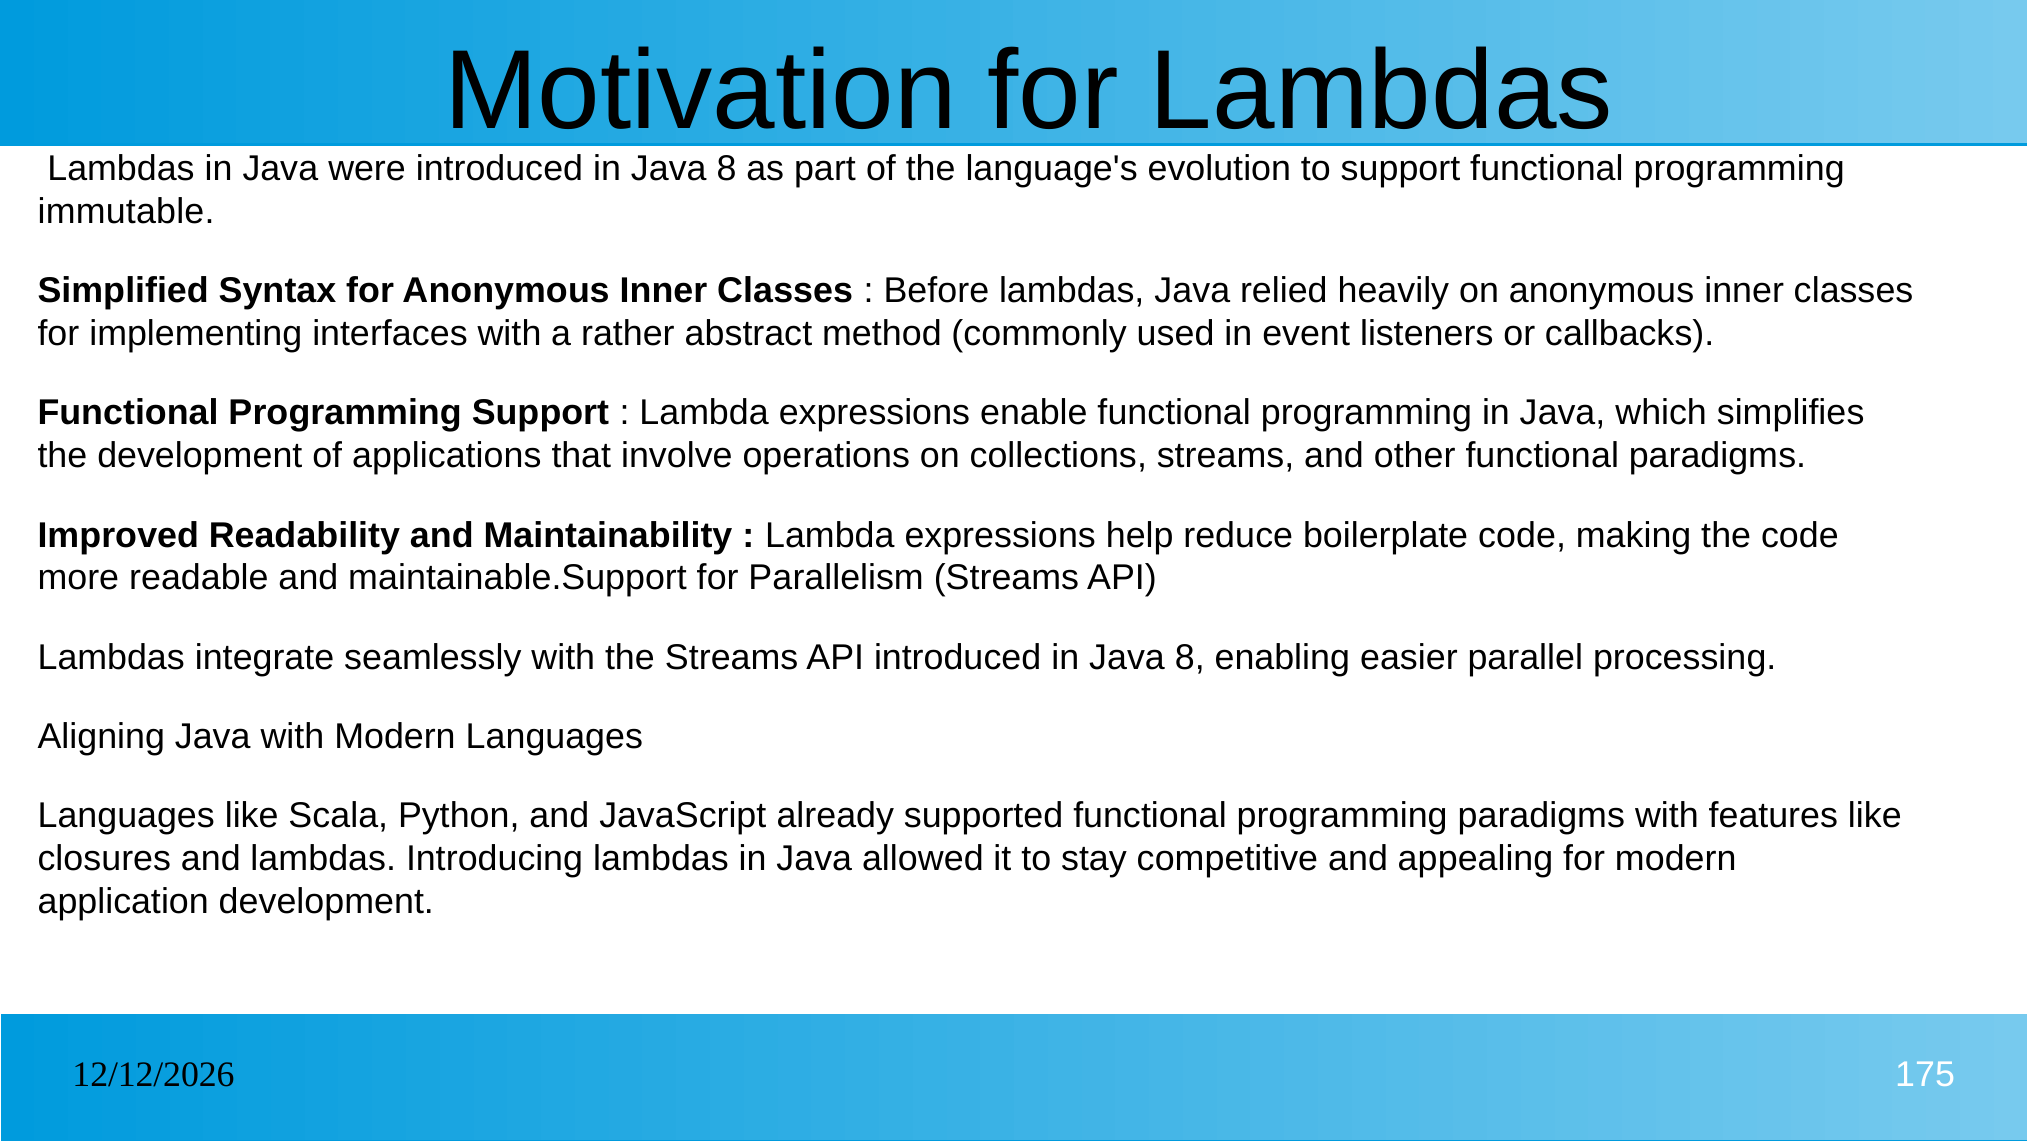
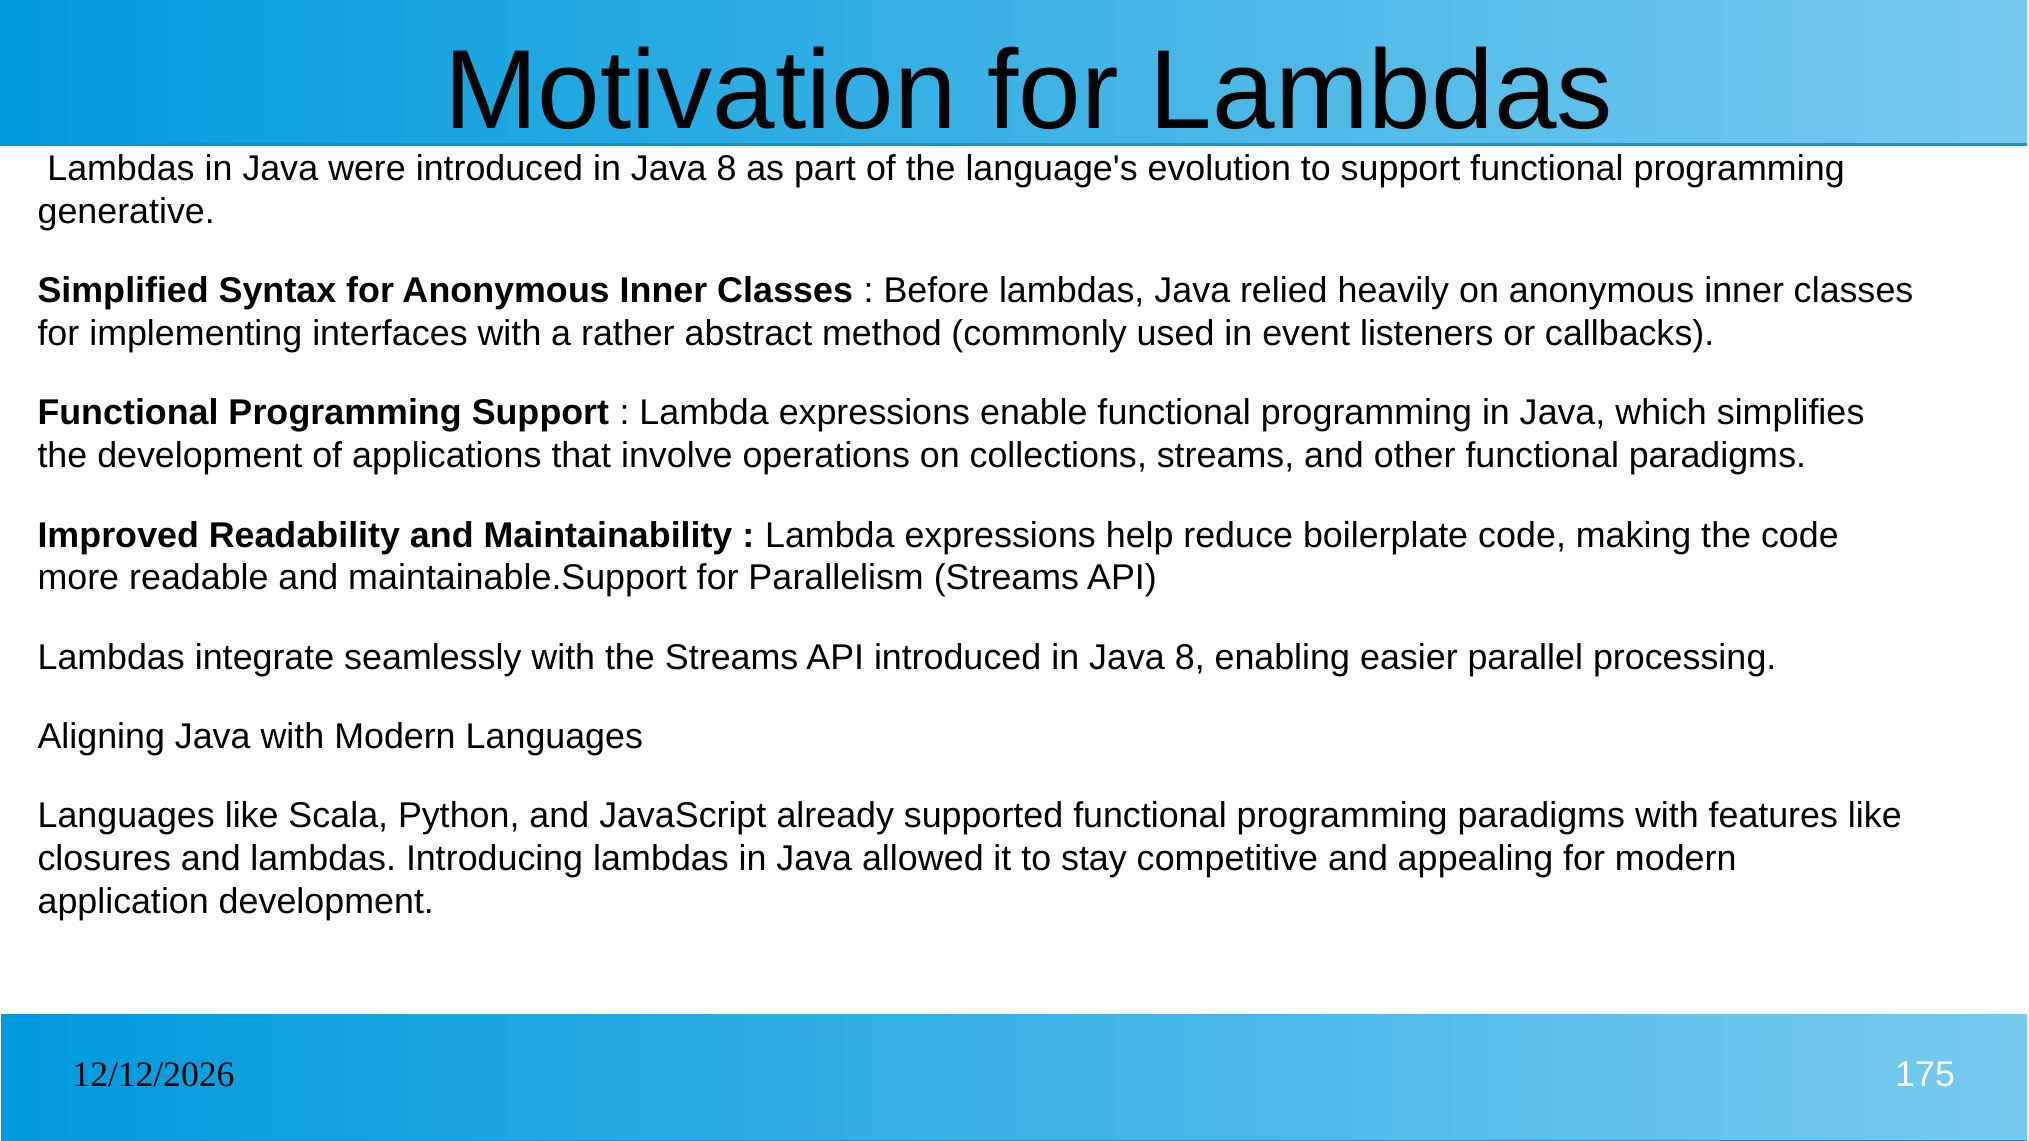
immutable: immutable -> generative
